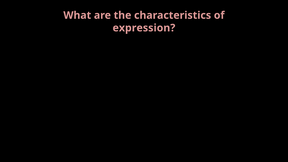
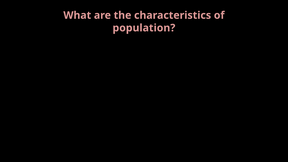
expression: expression -> population
